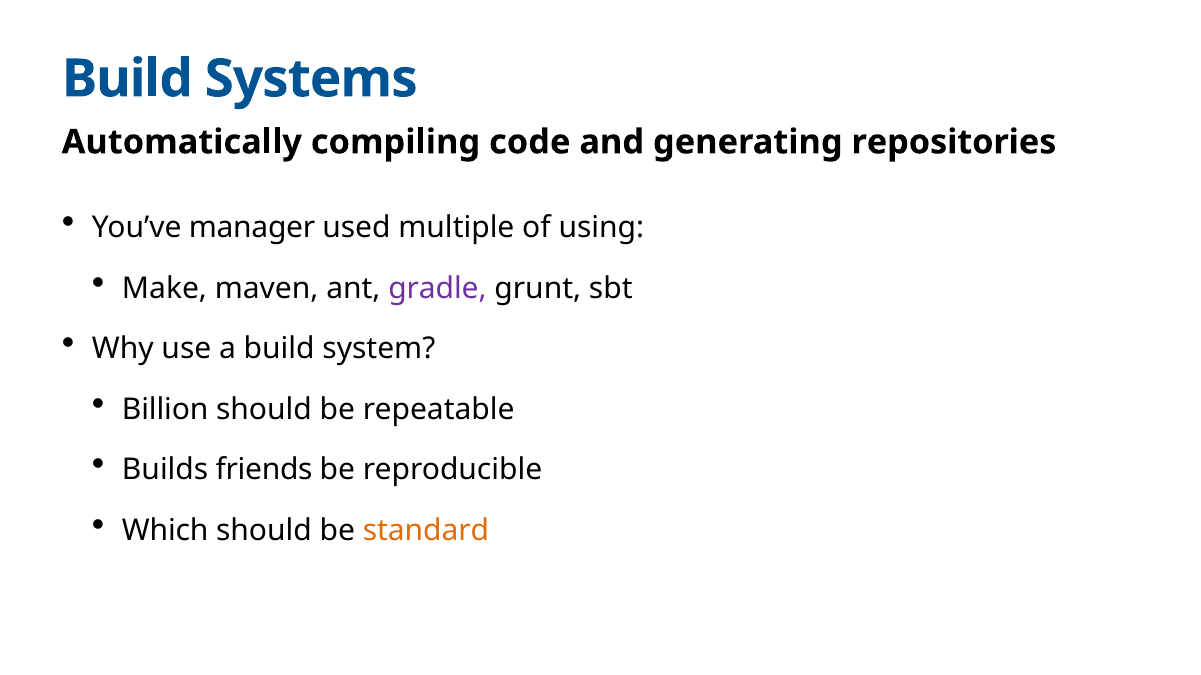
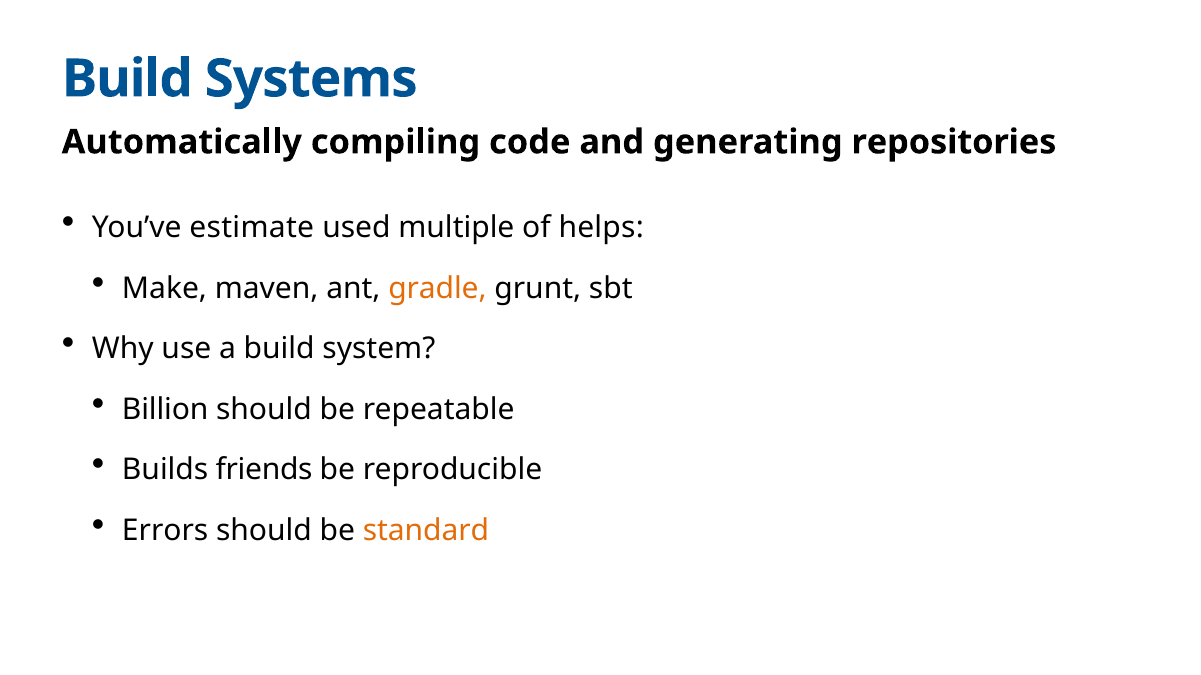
manager: manager -> estimate
using: using -> helps
gradle colour: purple -> orange
Which: Which -> Errors
